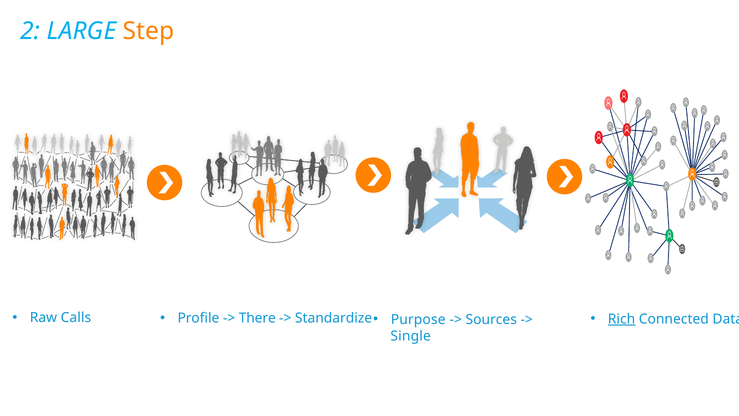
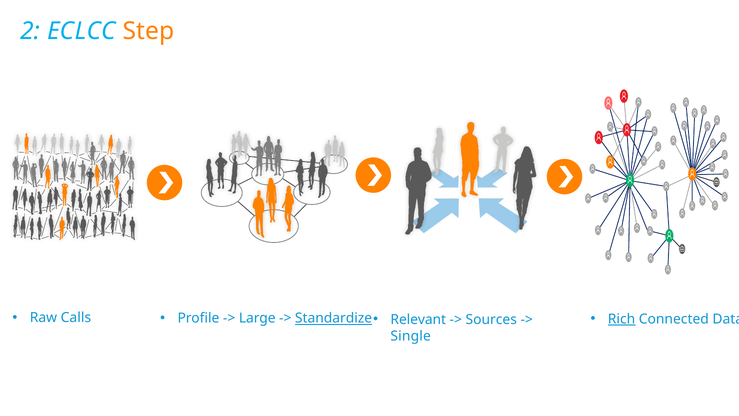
LARGE: LARGE -> ECLCC
Purpose: Purpose -> Relevant
There: There -> Large
Standardize underline: none -> present
